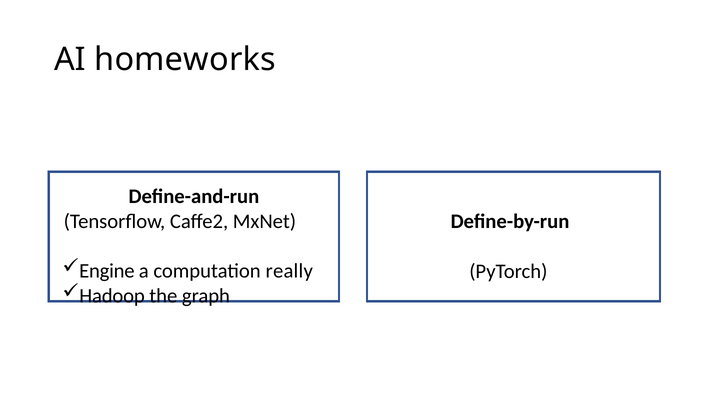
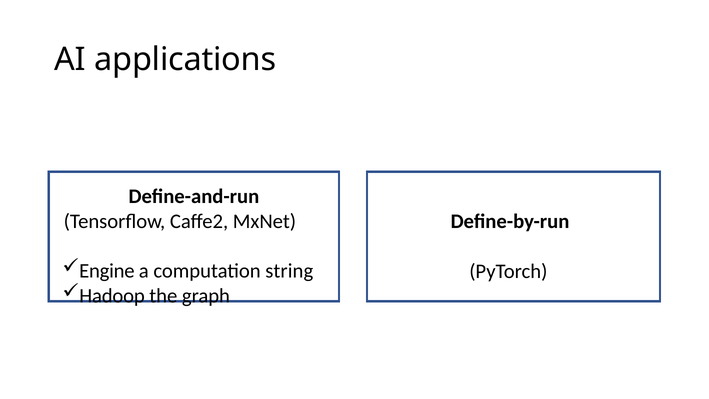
homeworks: homeworks -> applications
really: really -> string
